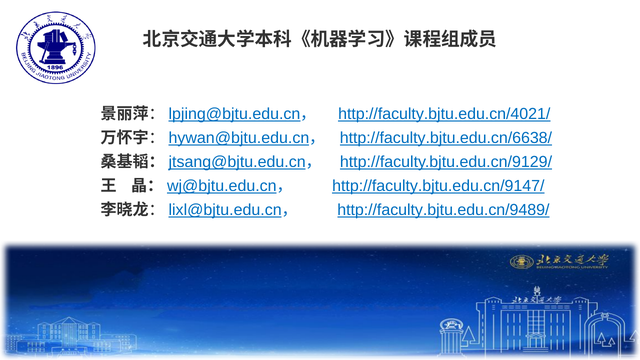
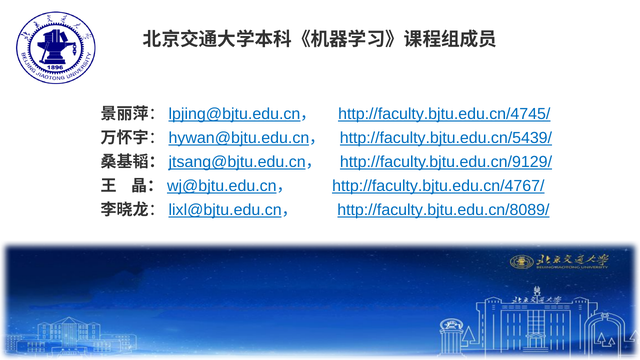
http://faculty.bjtu.edu.cn/4021/: http://faculty.bjtu.edu.cn/4021/ -> http://faculty.bjtu.edu.cn/4745/
http://faculty.bjtu.edu.cn/6638/: http://faculty.bjtu.edu.cn/6638/ -> http://faculty.bjtu.edu.cn/5439/
http://faculty.bjtu.edu.cn/9147/: http://faculty.bjtu.edu.cn/9147/ -> http://faculty.bjtu.edu.cn/4767/
http://faculty.bjtu.edu.cn/9489/: http://faculty.bjtu.edu.cn/9489/ -> http://faculty.bjtu.edu.cn/8089/
